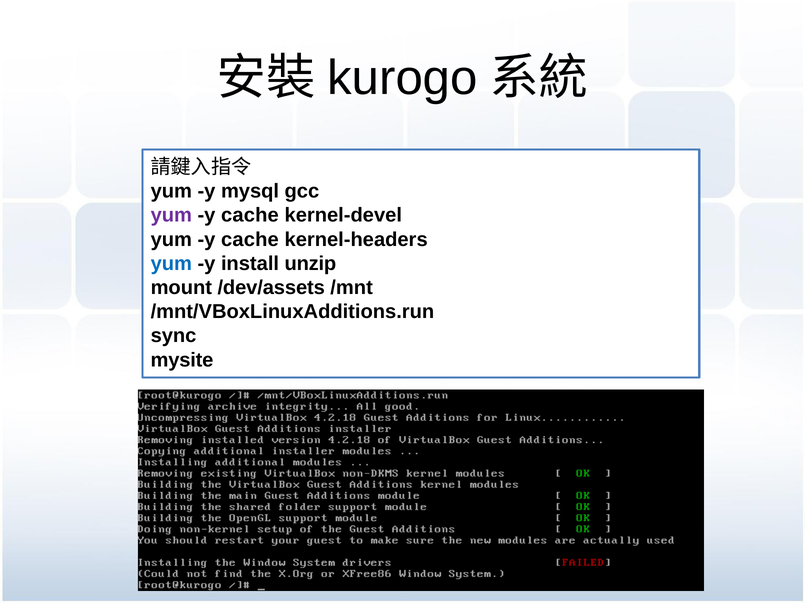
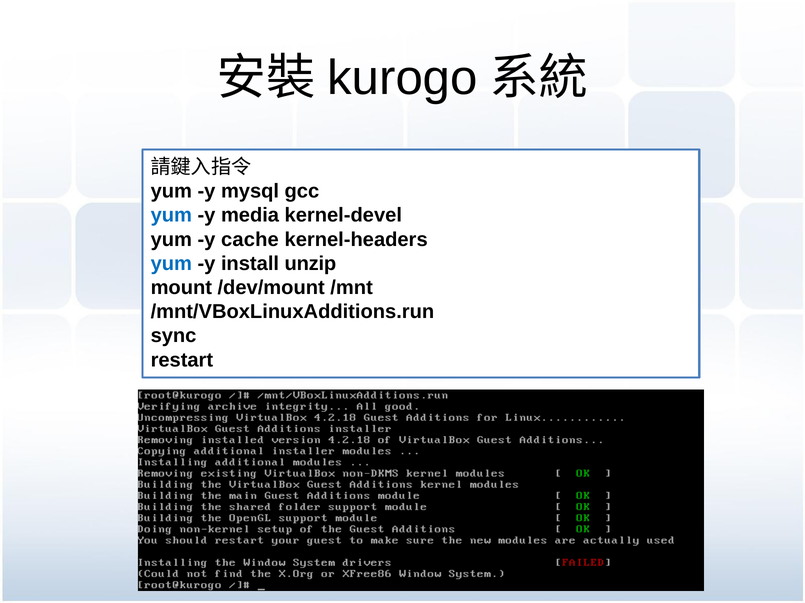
yum at (171, 216) colour: purple -> blue
cache at (250, 216): cache -> media
/dev/assets: /dev/assets -> /dev/mount
mysite: mysite -> restart
